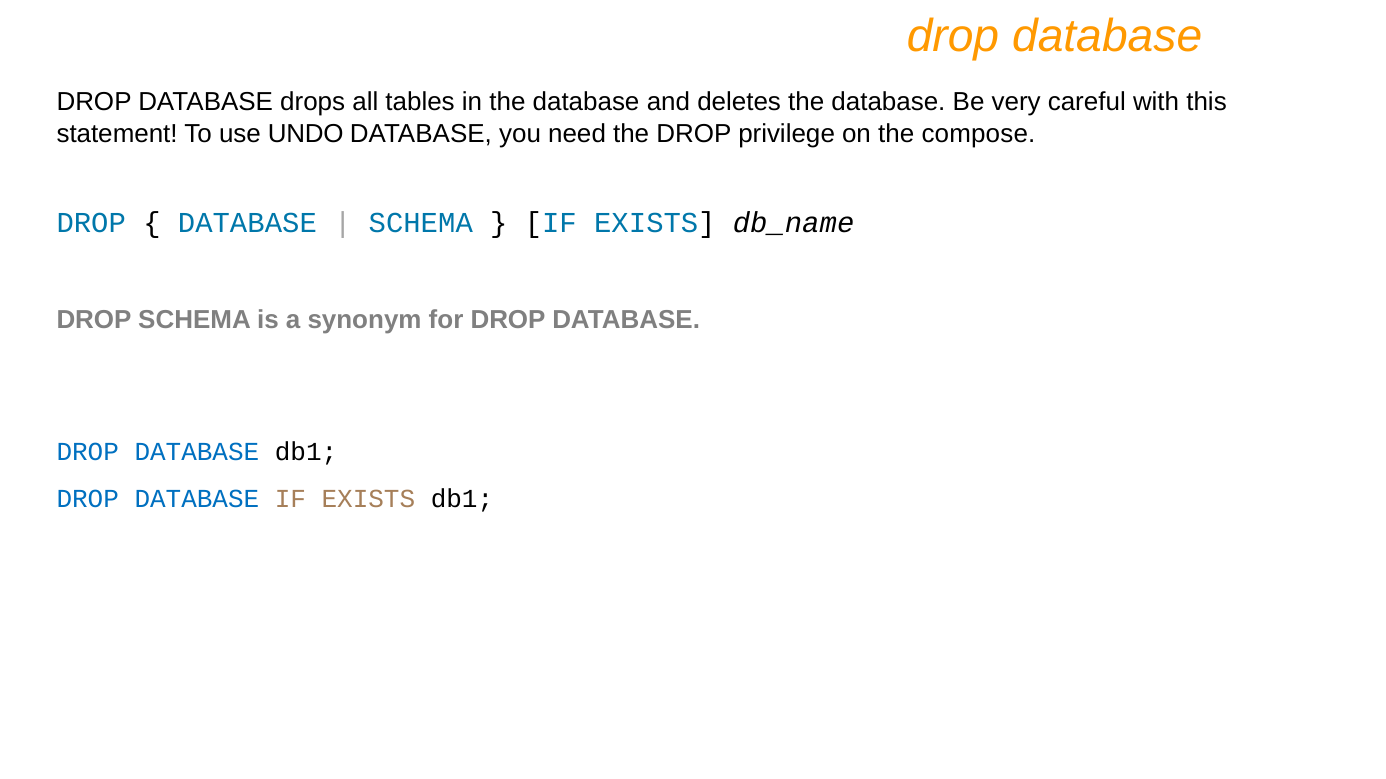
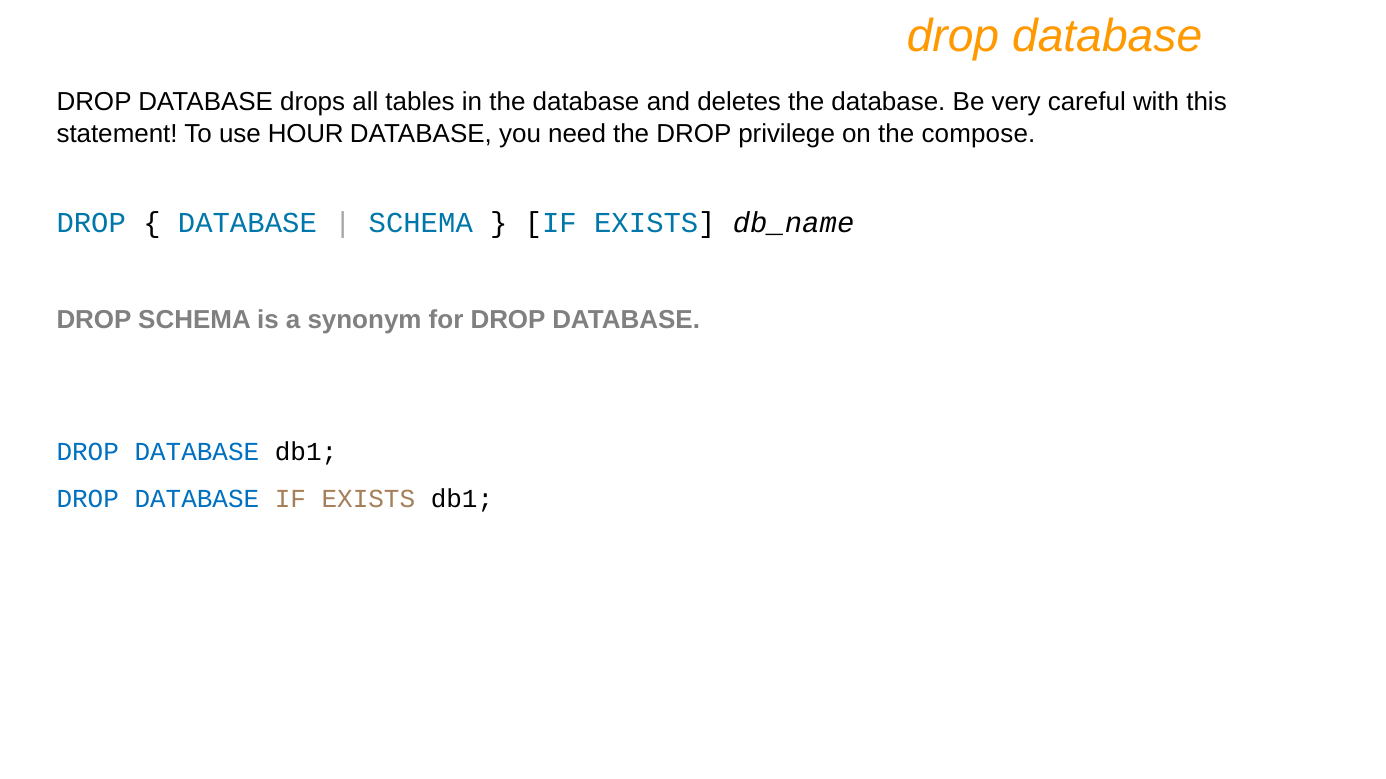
UNDO: UNDO -> HOUR
